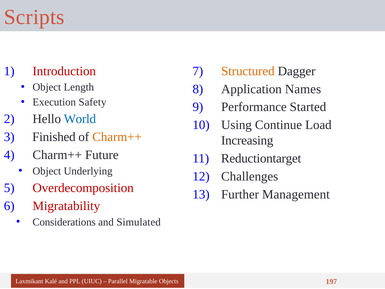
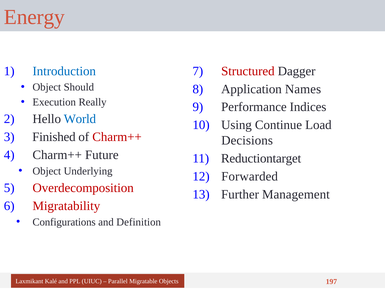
Scripts: Scripts -> Energy
Introduction colour: red -> blue
Structured colour: orange -> red
Length: Length -> Should
Safety: Safety -> Really
Started: Started -> Indices
Charm++ at (117, 137) colour: orange -> red
Increasing: Increasing -> Decisions
Challenges: Challenges -> Forwarded
Considerations: Considerations -> Configurations
Simulated: Simulated -> Definition
